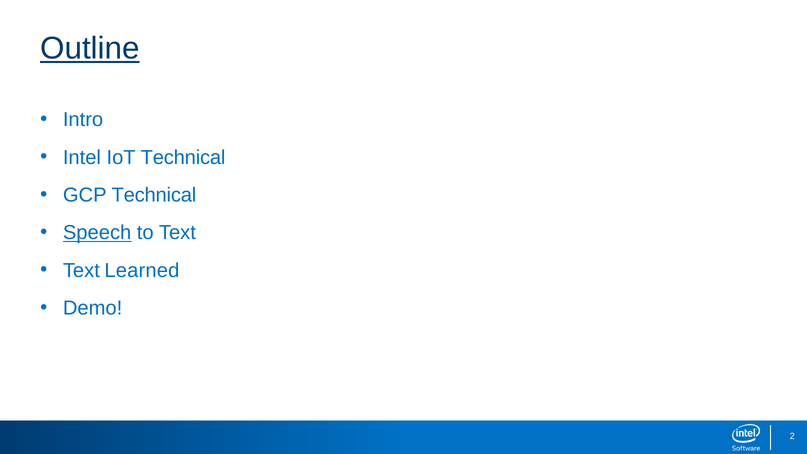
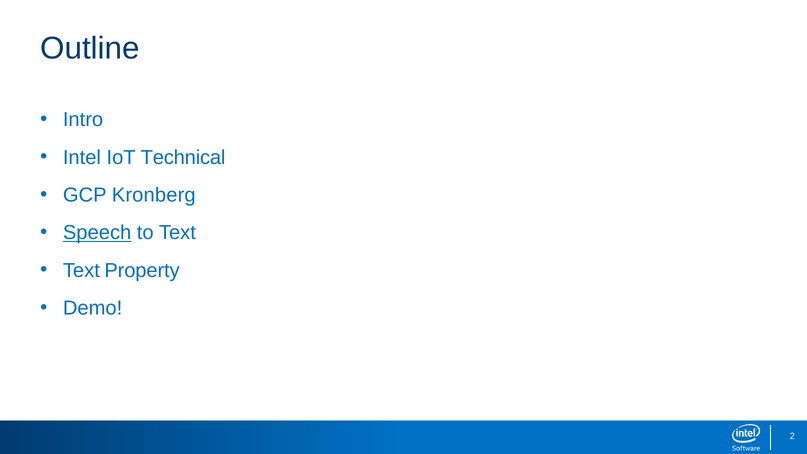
Outline underline: present -> none
GCP Technical: Technical -> Kronberg
Learned: Learned -> Property
